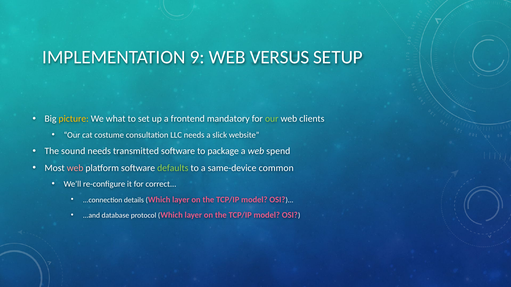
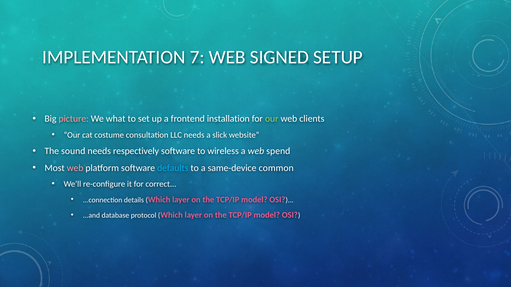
9: 9 -> 7
VERSUS: VERSUS -> SIGNED
picture colour: yellow -> pink
mandatory: mandatory -> installation
transmitted: transmitted -> respectively
package: package -> wireless
defaults colour: light green -> light blue
